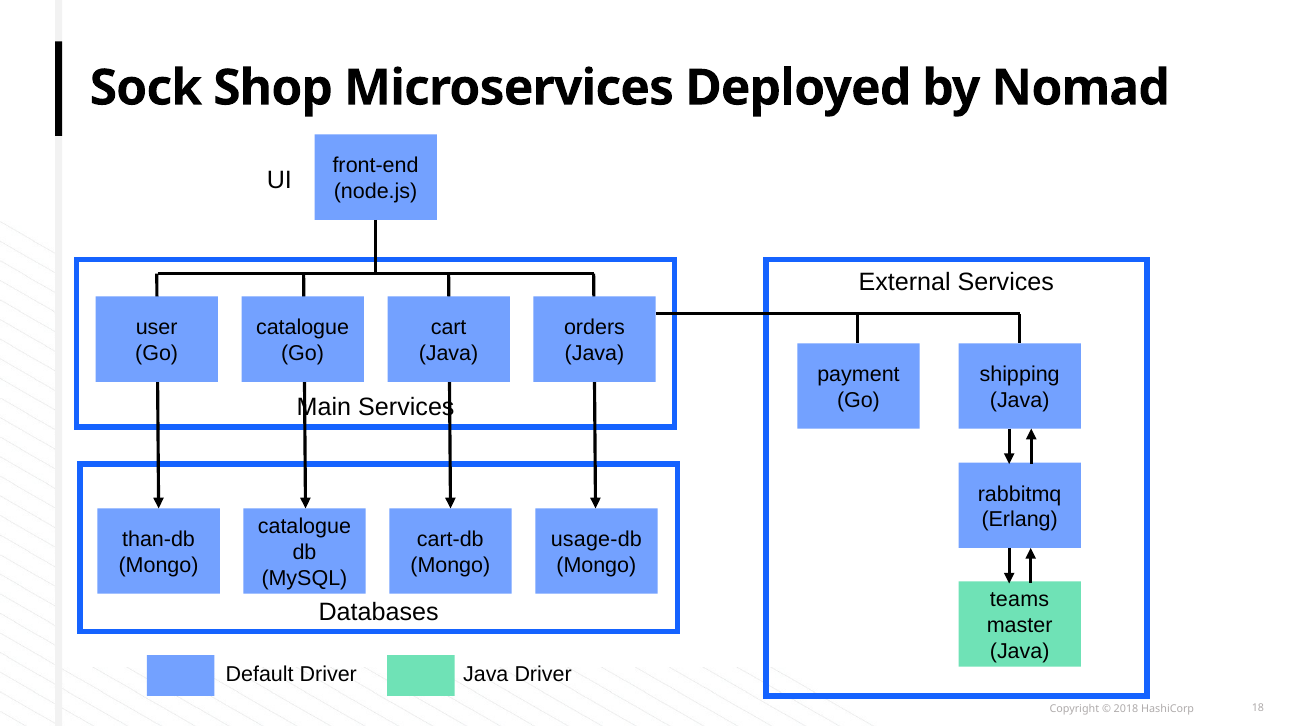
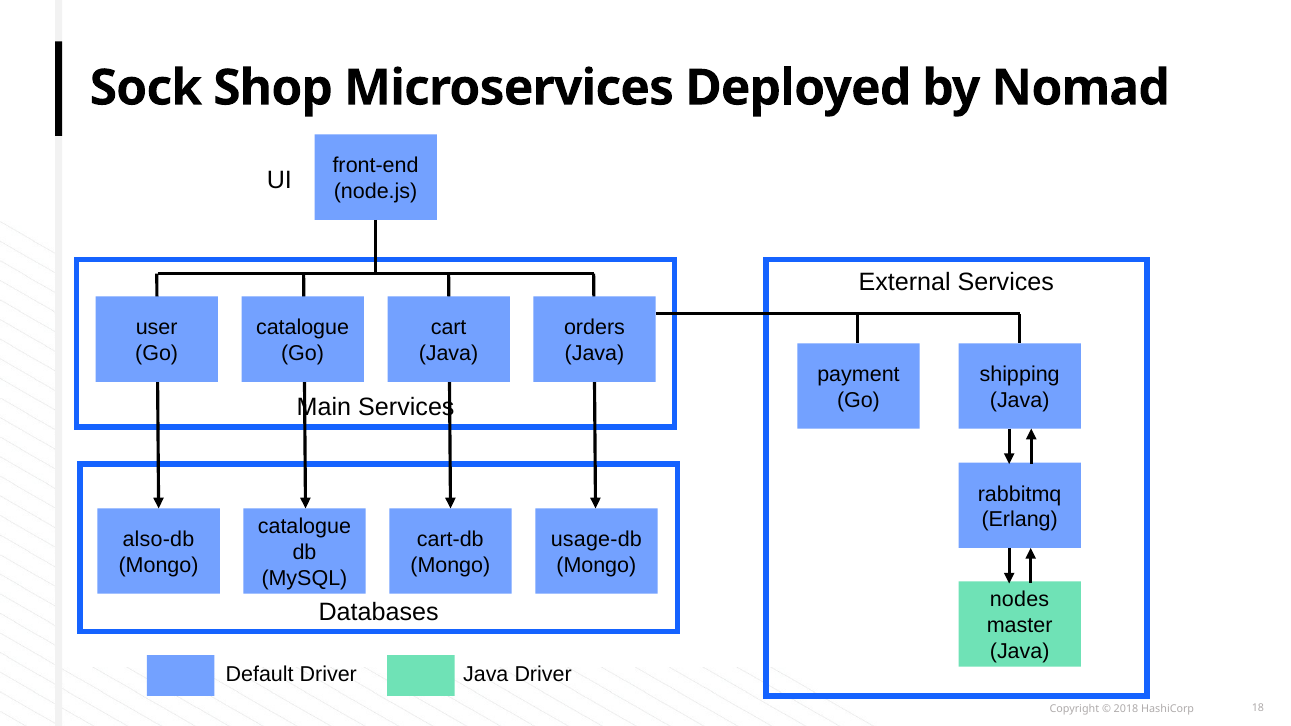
than-db: than-db -> also-db
teams: teams -> nodes
